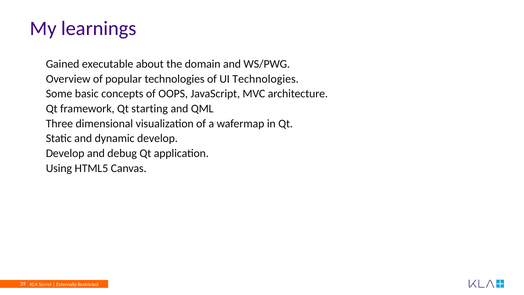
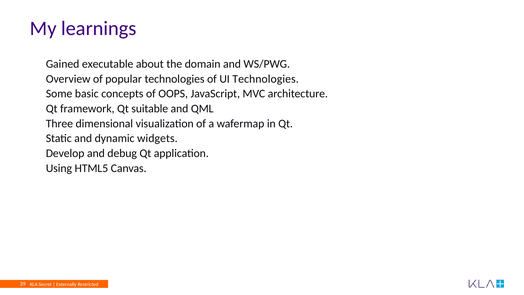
starting: starting -> suitable
develop: develop -> widgets
